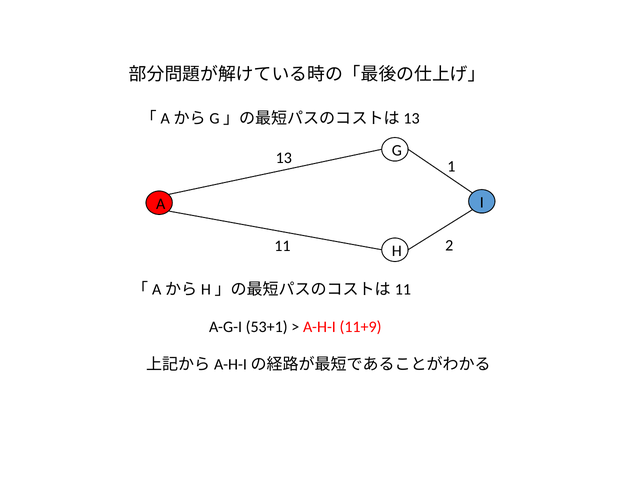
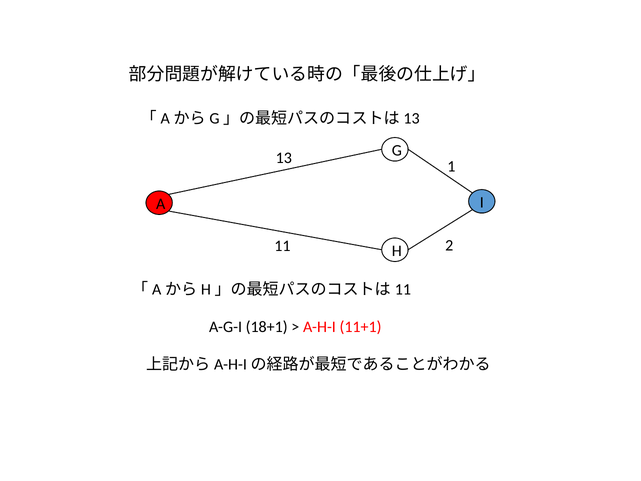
53+1: 53+1 -> 18+1
11+9: 11+9 -> 11+1
